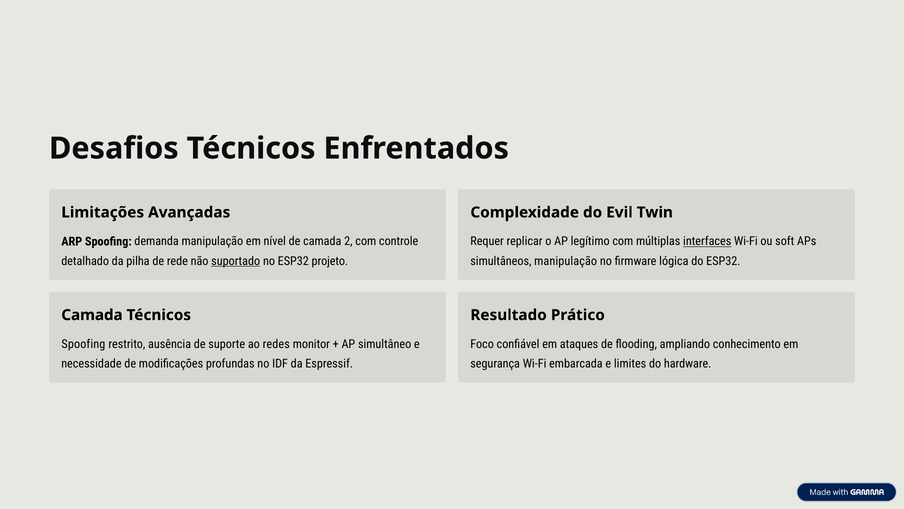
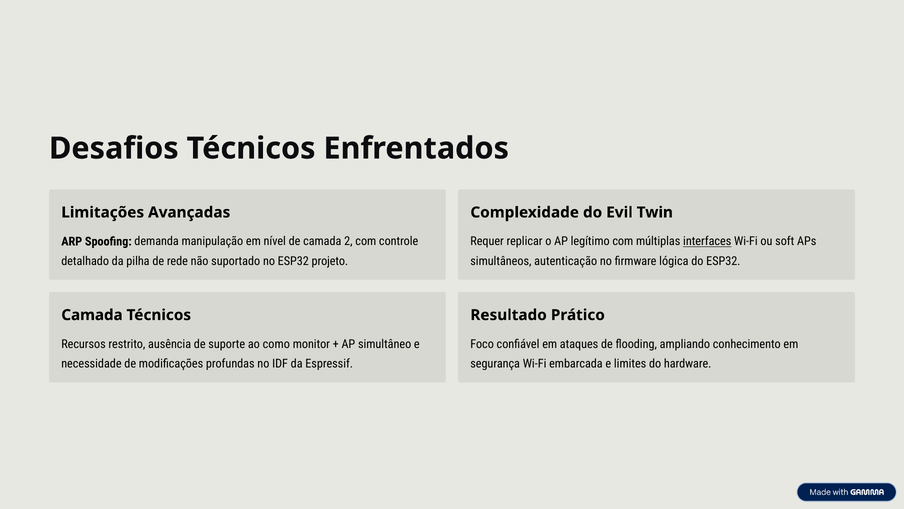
suportado underline: present -> none
simultâneos manipulação: manipulação -> autenticação
Spoofing at (83, 344): Spoofing -> Recursos
redes: redes -> como
